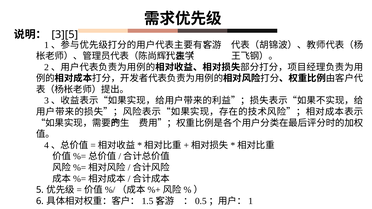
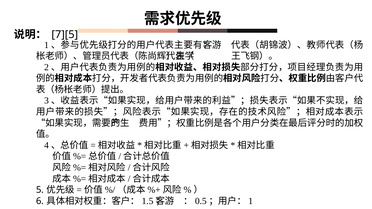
3][5: 3][5 -> 7][5
